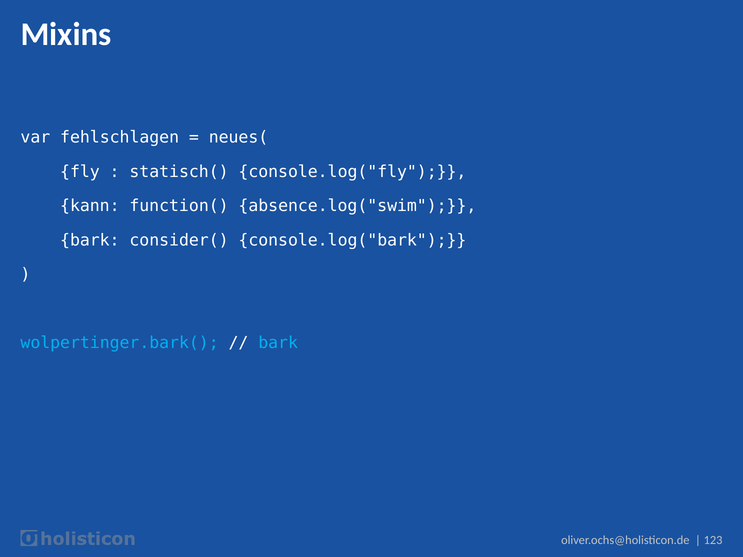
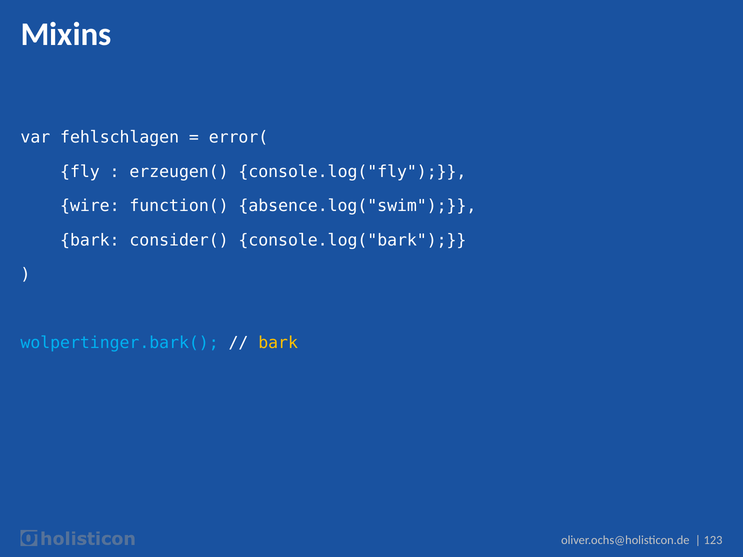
neues(: neues( -> error(
statisch(: statisch( -> erzeugen(
kann: kann -> wire
bark at (278, 343) colour: light blue -> yellow
